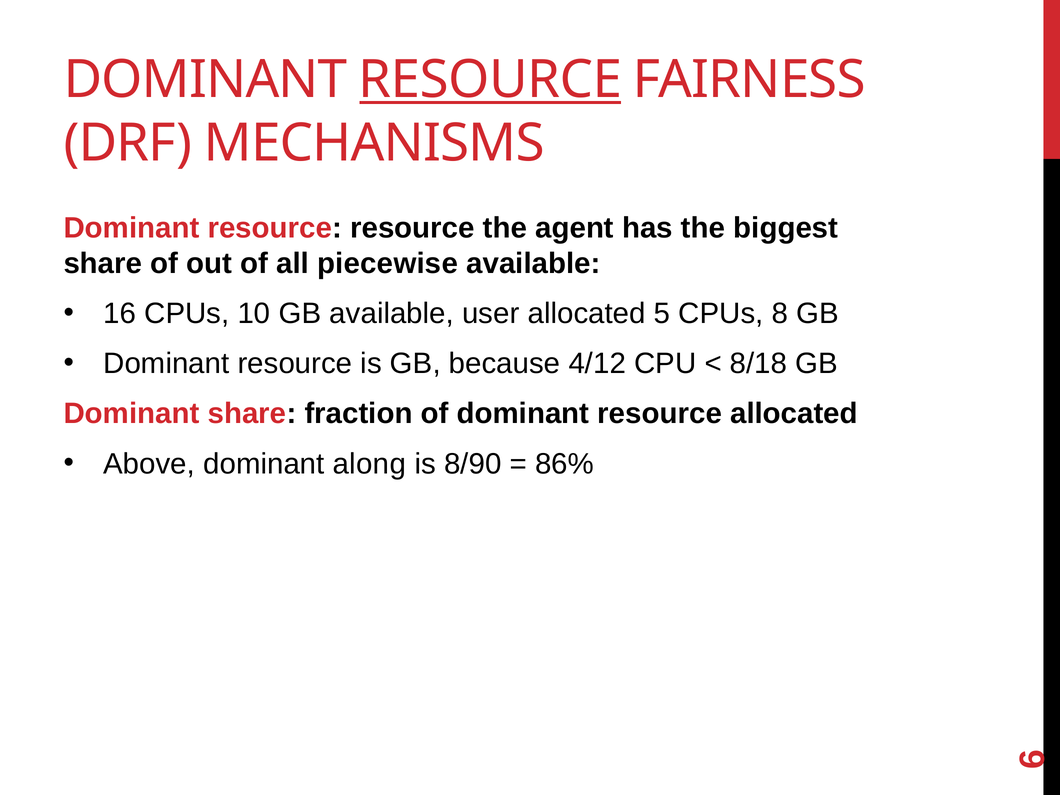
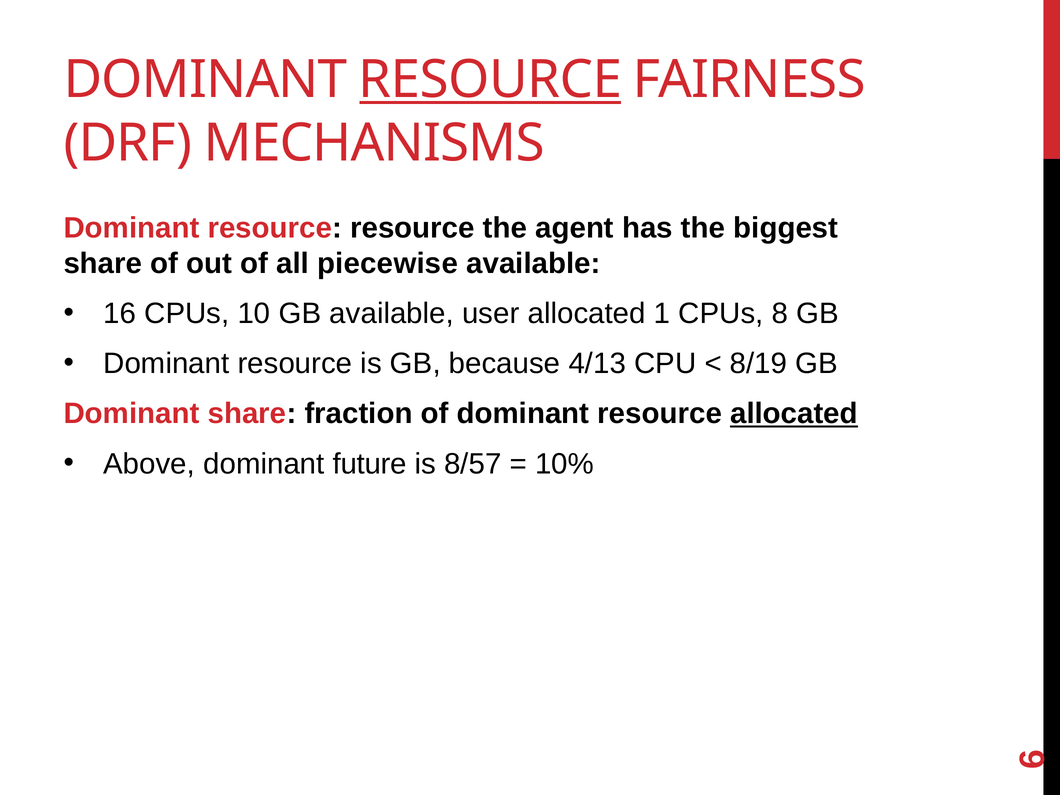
5: 5 -> 1
4/12: 4/12 -> 4/13
8/18: 8/18 -> 8/19
allocated at (794, 414) underline: none -> present
along: along -> future
8/90: 8/90 -> 8/57
86%: 86% -> 10%
